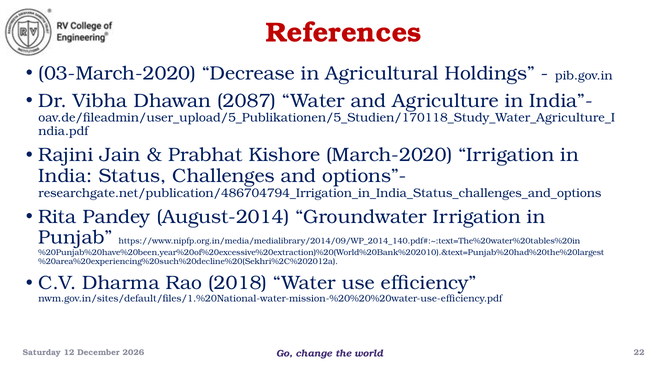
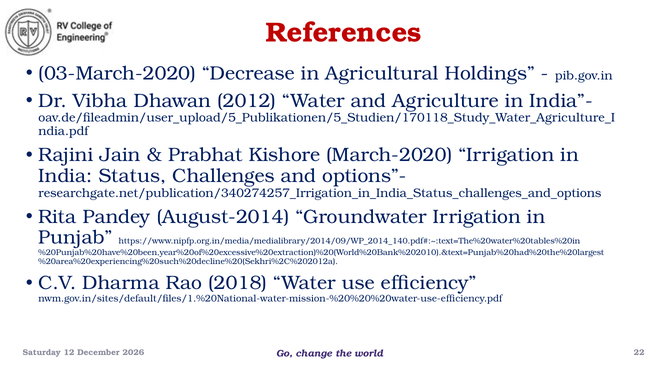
2087: 2087 -> 2012
researchgate.net/publication/486704794_Irrigation_in_India_Status_challenges_and_options: researchgate.net/publication/486704794_Irrigation_in_India_Status_challenges_and_options -> researchgate.net/publication/340274257_Irrigation_in_India_Status_challenges_and_options
